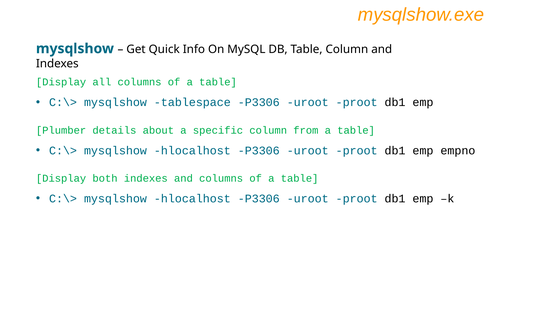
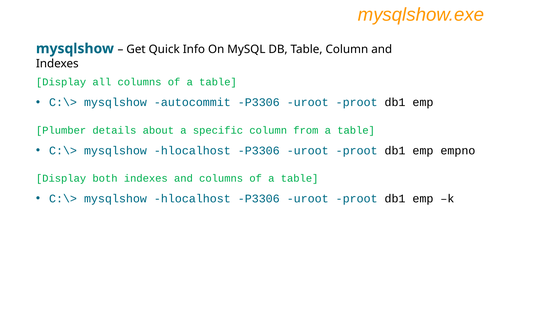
tablespace: tablespace -> autocommit
